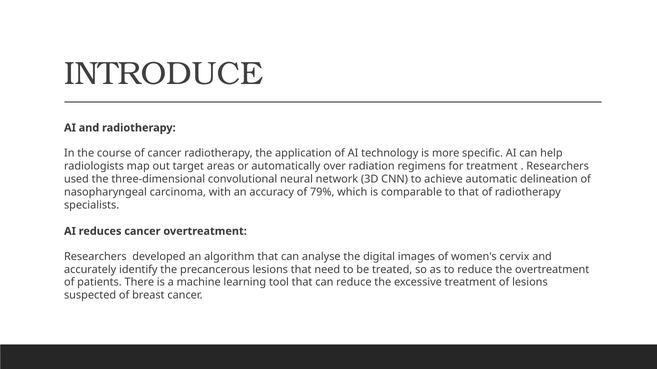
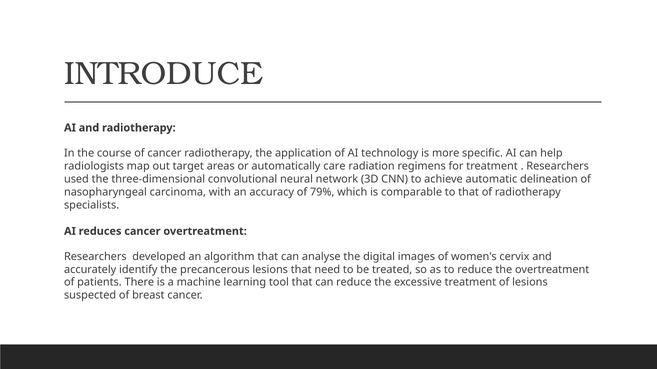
over: over -> care
